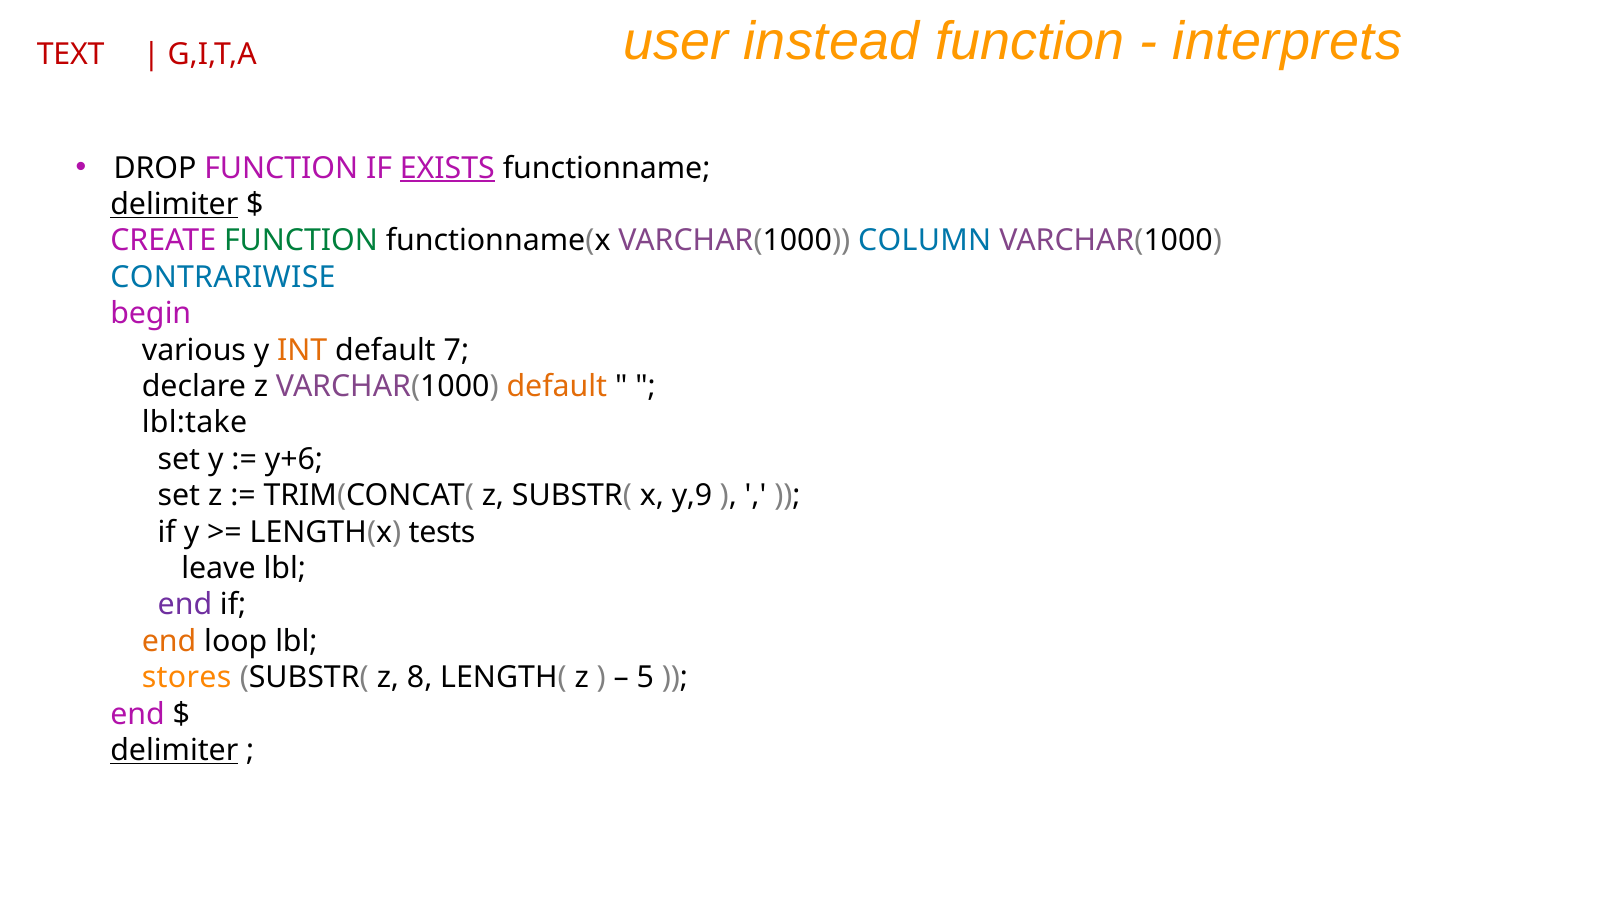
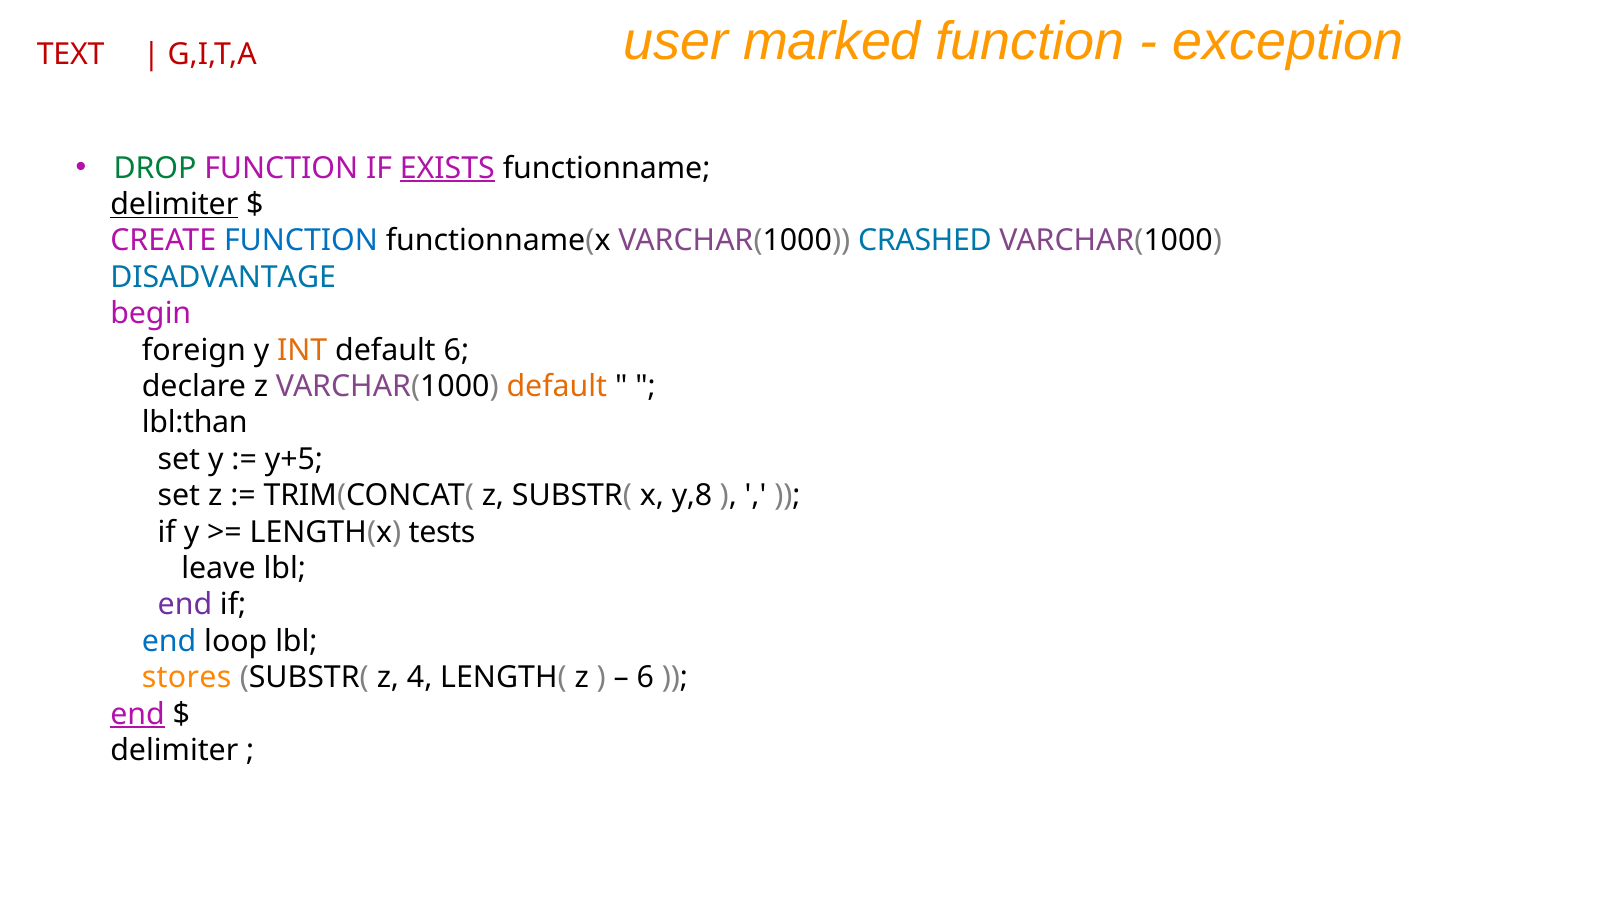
instead: instead -> marked
interprets: interprets -> exception
DROP colour: black -> green
FUNCTION at (301, 241) colour: green -> blue
COLUMN: COLUMN -> CRASHED
CONTRARIWISE: CONTRARIWISE -> DISADVANTAGE
various: various -> foreign
default 7: 7 -> 6
lbl:take: lbl:take -> lbl:than
y+6: y+6 -> y+5
y,9: y,9 -> y,8
end at (169, 641) colour: orange -> blue
8: 8 -> 4
5 at (645, 678): 5 -> 6
end at (138, 714) underline: none -> present
delimiter at (174, 751) underline: present -> none
